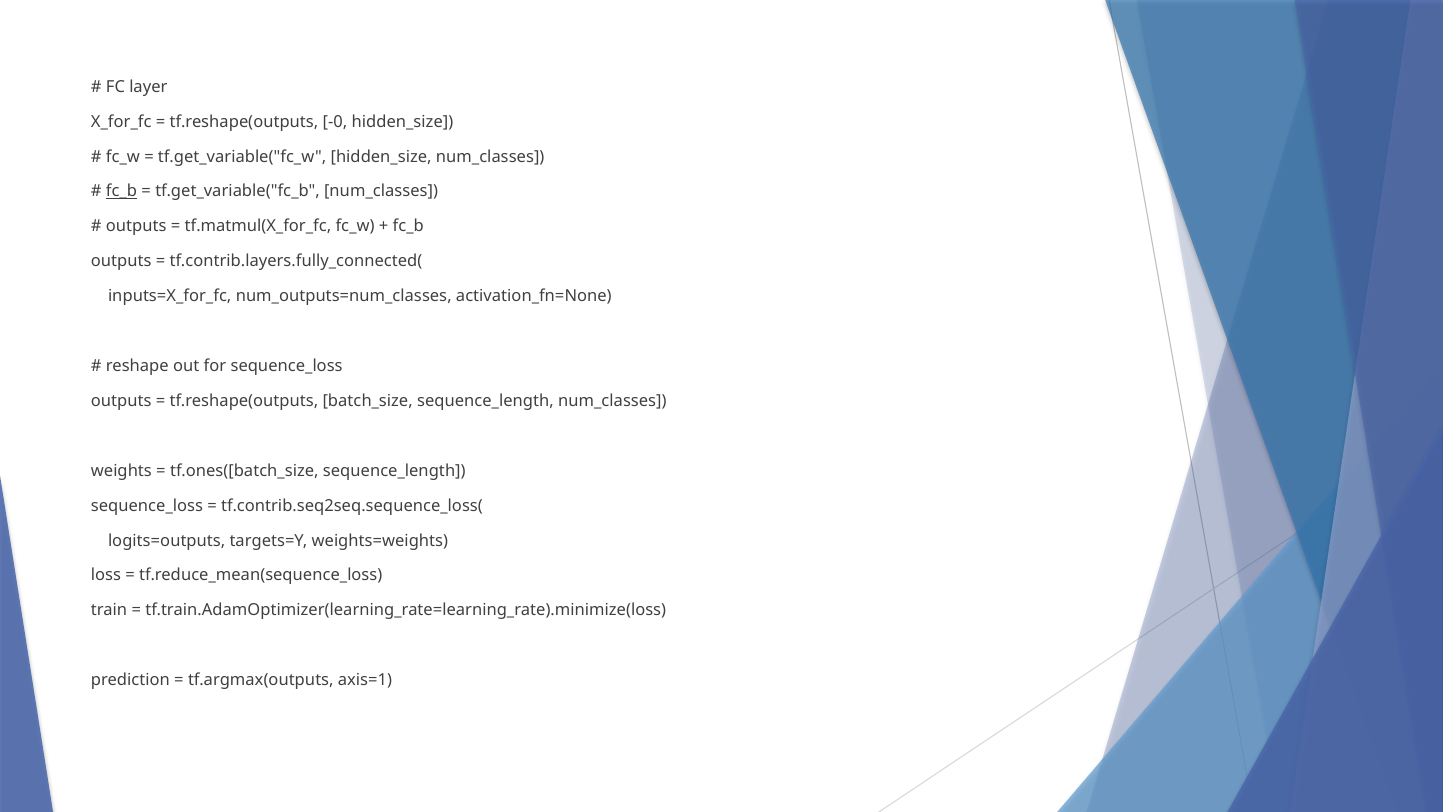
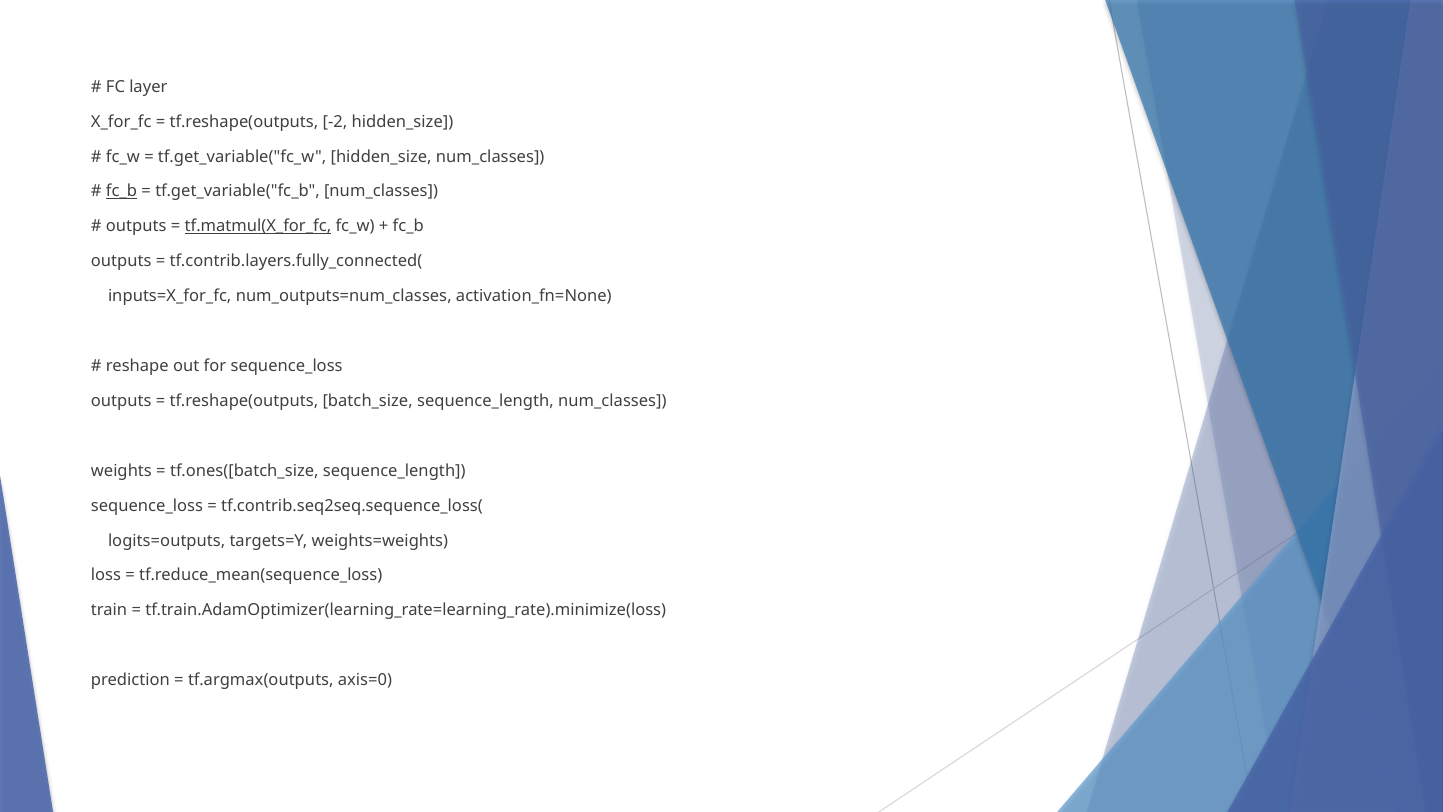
-0: -0 -> -2
tf.matmul(X_for_fc underline: none -> present
axis=1: axis=1 -> axis=0
